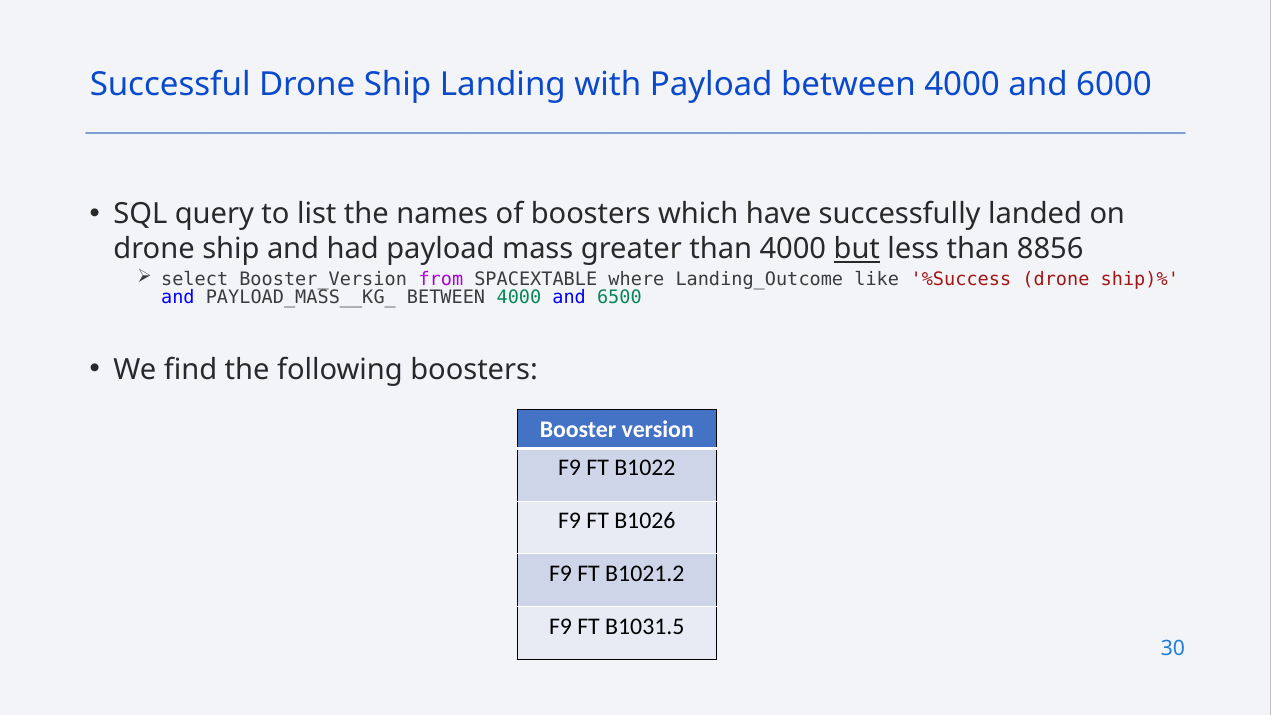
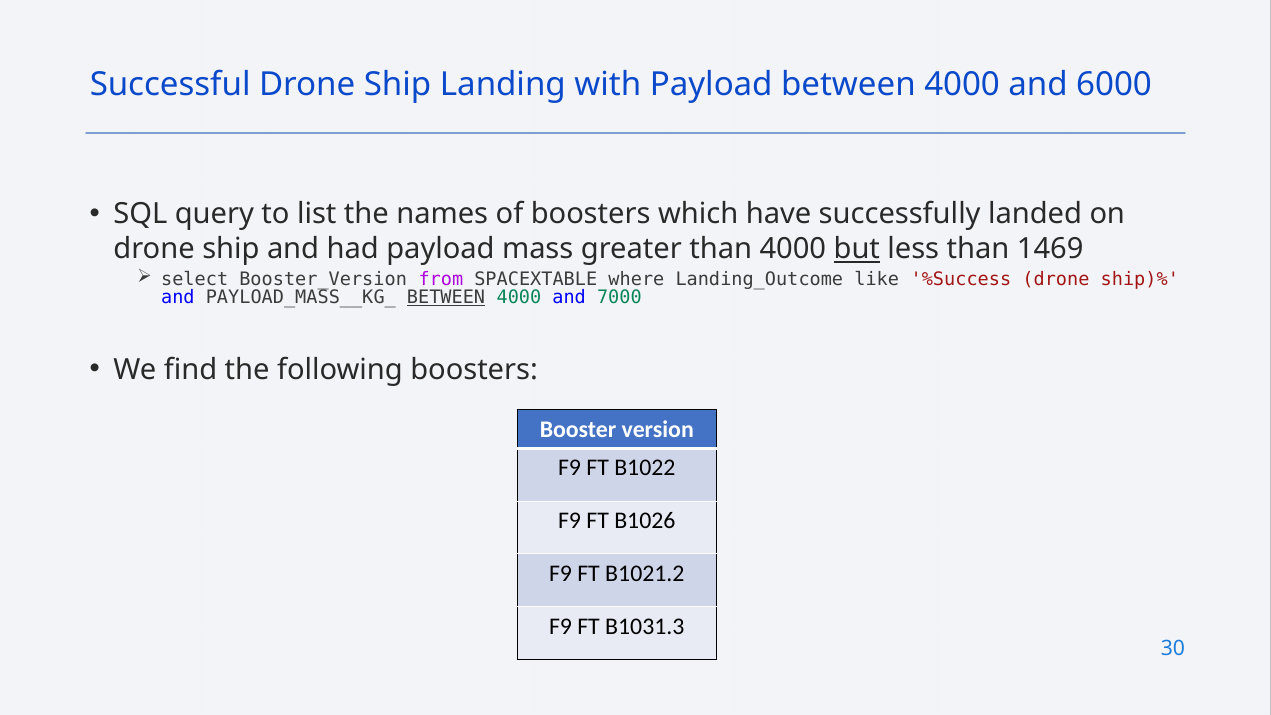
8856: 8856 -> 1469
BETWEEN at (446, 297) underline: none -> present
6500: 6500 -> 7000
B1031.5: B1031.5 -> B1031.3
